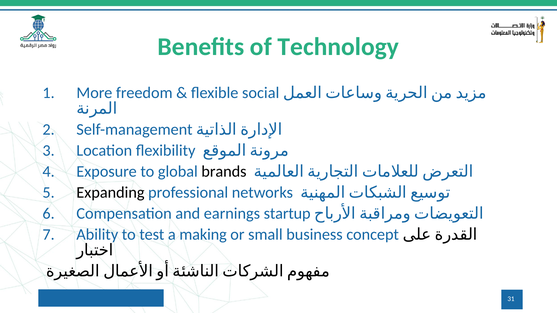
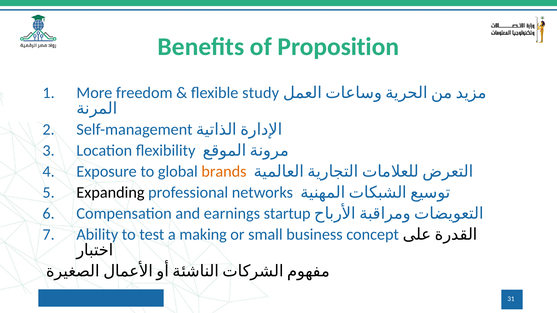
Technology: Technology -> Proposition
social: social -> study
brands colour: black -> orange
